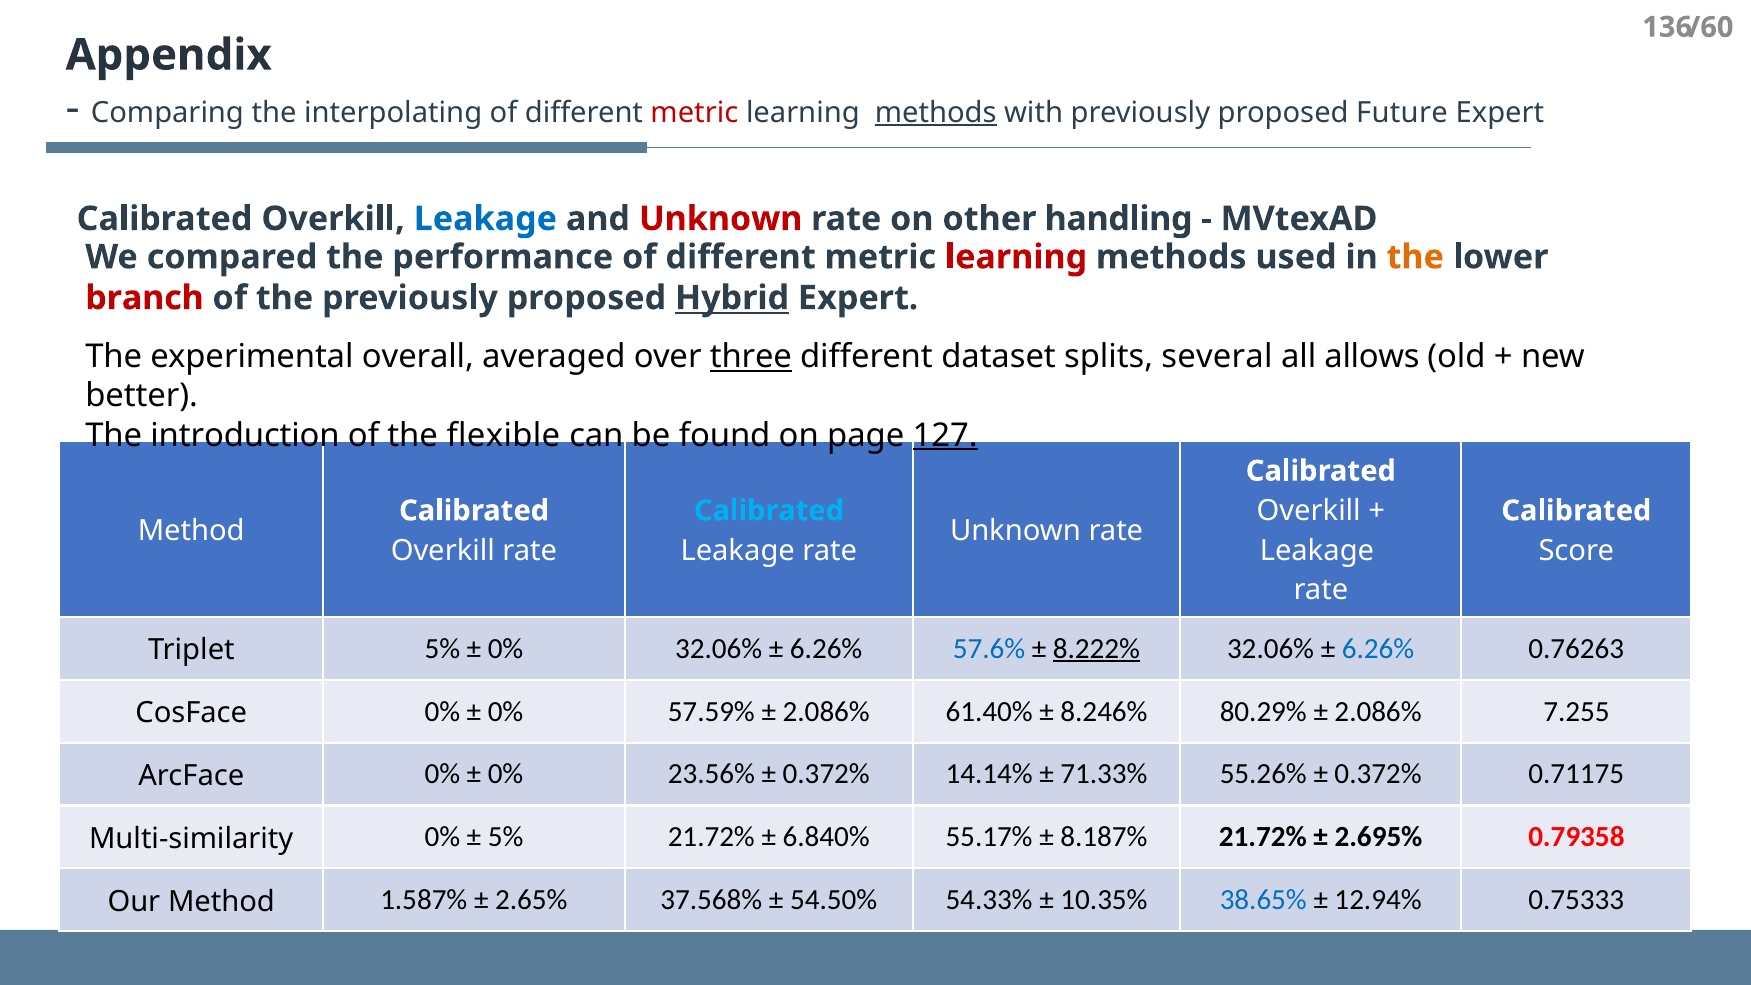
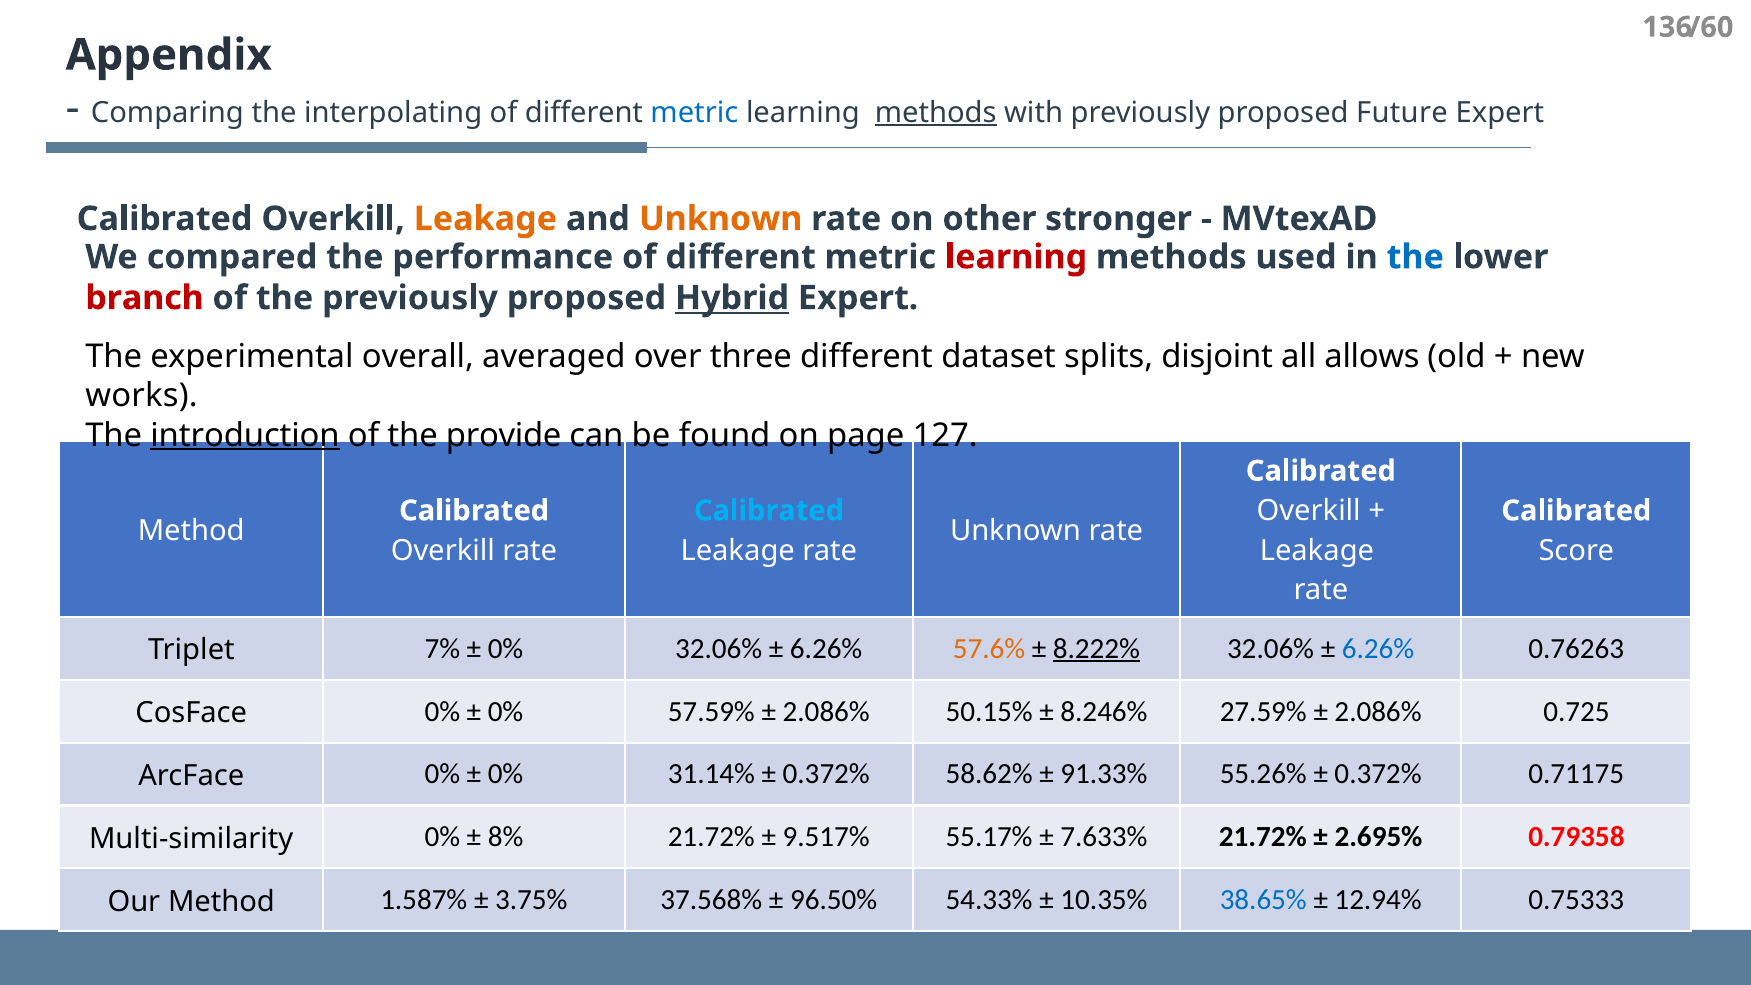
metric at (694, 112) colour: red -> blue
Leakage at (485, 219) colour: blue -> orange
Unknown at (721, 219) colour: red -> orange
handling: handling -> stronger
the at (1415, 257) colour: orange -> blue
three underline: present -> none
several: several -> disjoint
better: better -> works
introduction underline: none -> present
flexible: flexible -> provide
127 underline: present -> none
Triplet 5%: 5% -> 7%
57.6% colour: blue -> orange
61.40%: 61.40% -> 50.15%
80.29%: 80.29% -> 27.59%
7.255: 7.255 -> 0.725
23.56%: 23.56% -> 31.14%
14.14%: 14.14% -> 58.62%
71.33%: 71.33% -> 91.33%
5% at (506, 837): 5% -> 8%
6.840%: 6.840% -> 9.517%
8.187%: 8.187% -> 7.633%
2.65%: 2.65% -> 3.75%
54.50%: 54.50% -> 96.50%
